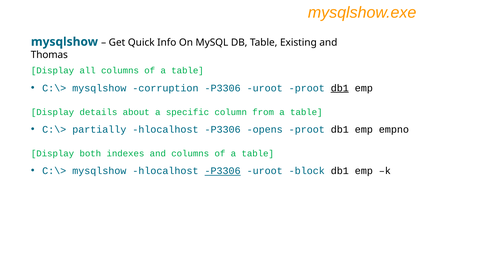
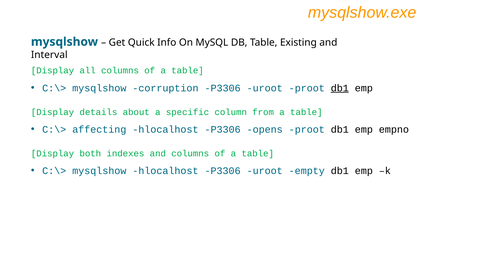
Thomas: Thomas -> Interval
partially: partially -> affecting
P3306 at (223, 171) underline: present -> none
block: block -> empty
